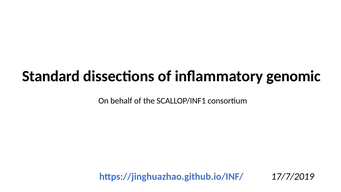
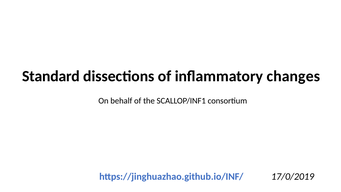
genomic: genomic -> changes
17/7/2019: 17/7/2019 -> 17/0/2019
